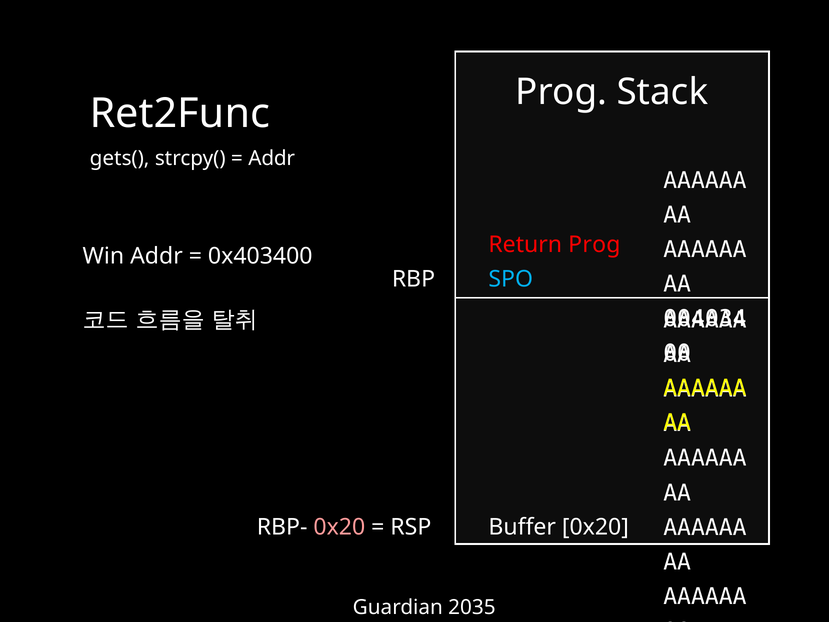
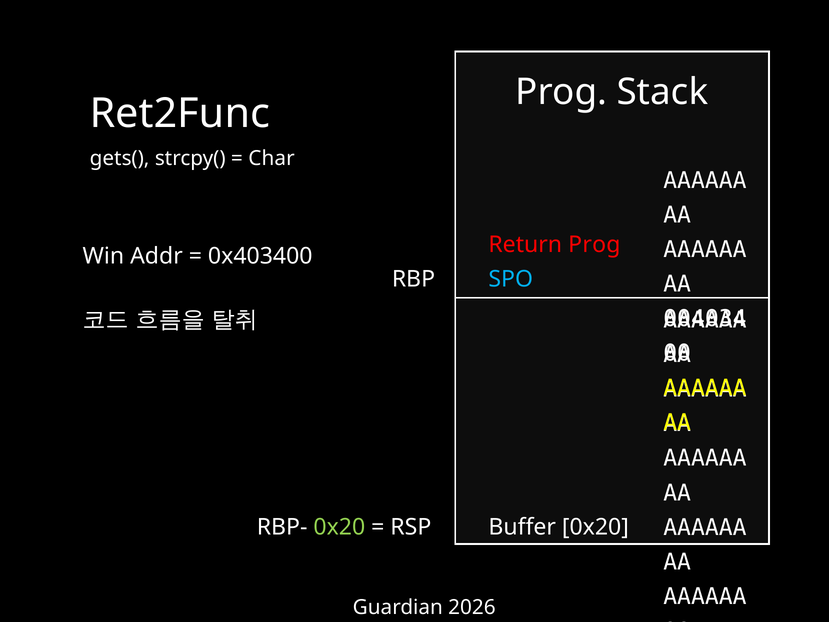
Addr at (272, 158): Addr -> Char
0x20 at (339, 527) colour: pink -> light green
2035: 2035 -> 2026
